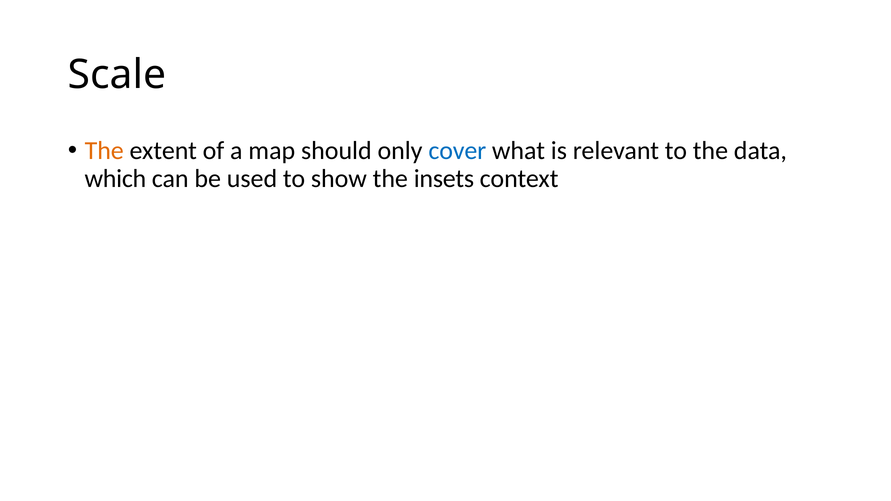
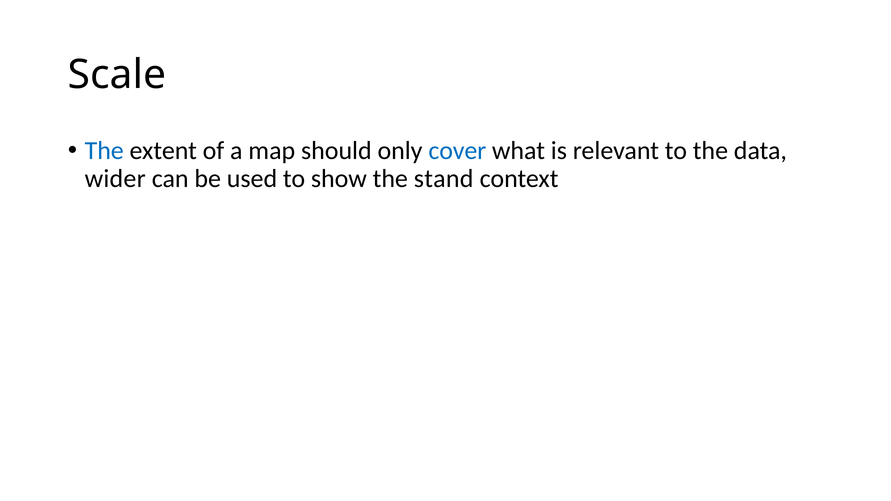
The at (104, 151) colour: orange -> blue
which: which -> wider
insets: insets -> stand
